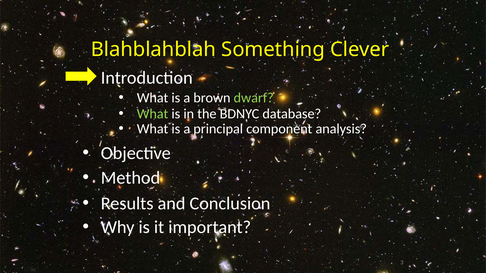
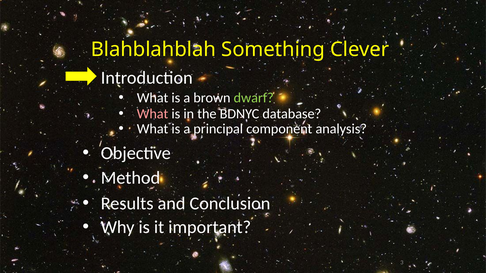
What at (153, 114) colour: light green -> pink
